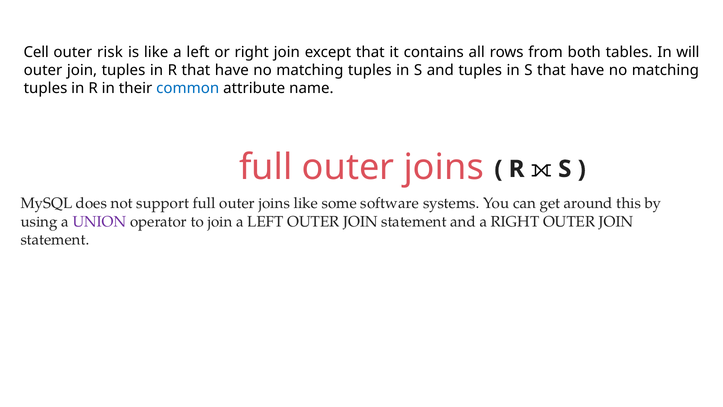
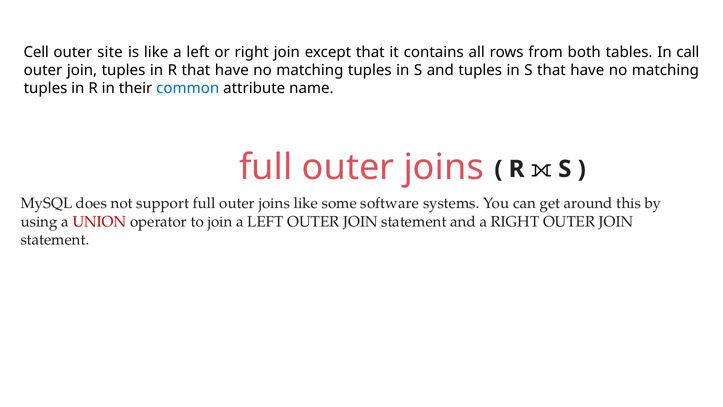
risk: risk -> site
will: will -> call
UNION colour: purple -> red
